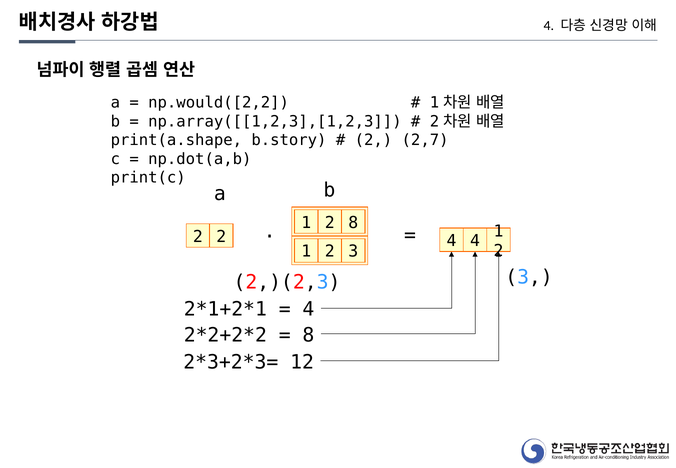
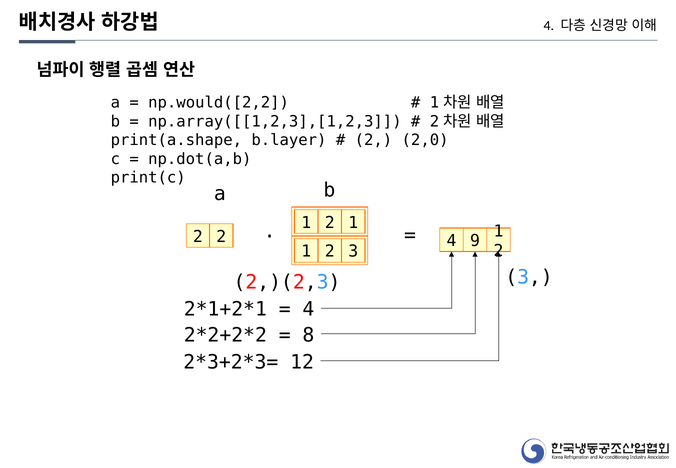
b.story: b.story -> b.layer
2,7: 2,7 -> 2,0
2 8: 8 -> 1
4 4: 4 -> 9
